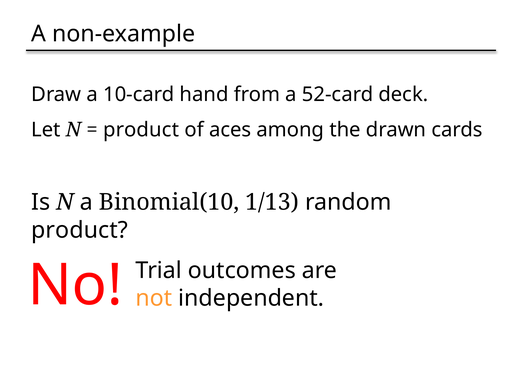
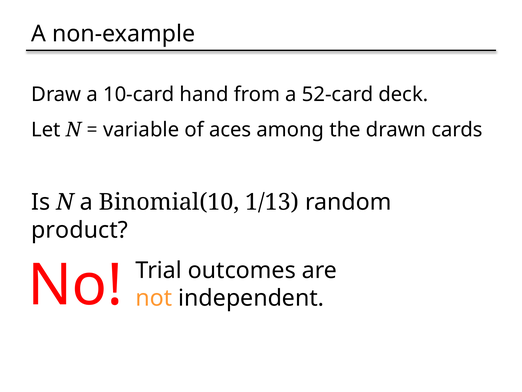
product at (141, 130): product -> variable
